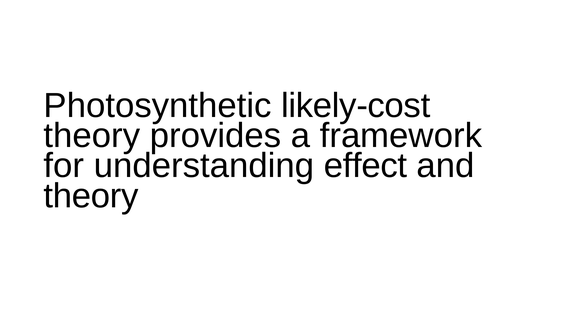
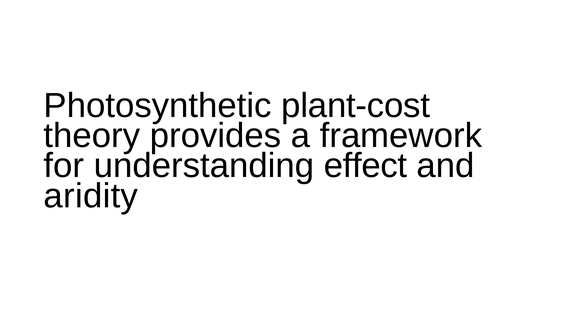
likely-cost: likely-cost -> plant-cost
theory at (91, 196): theory -> aridity
